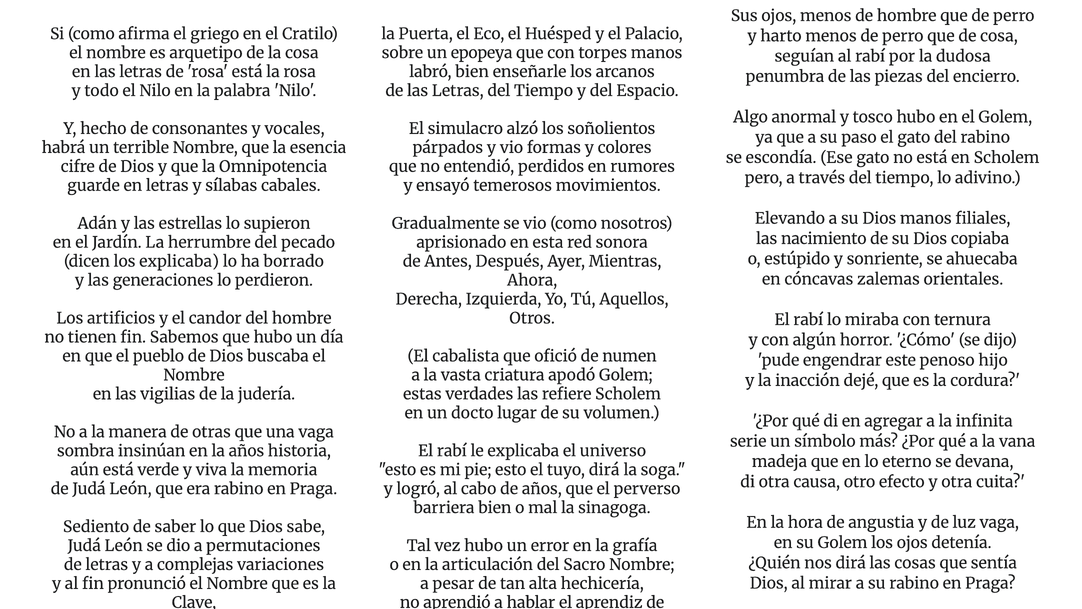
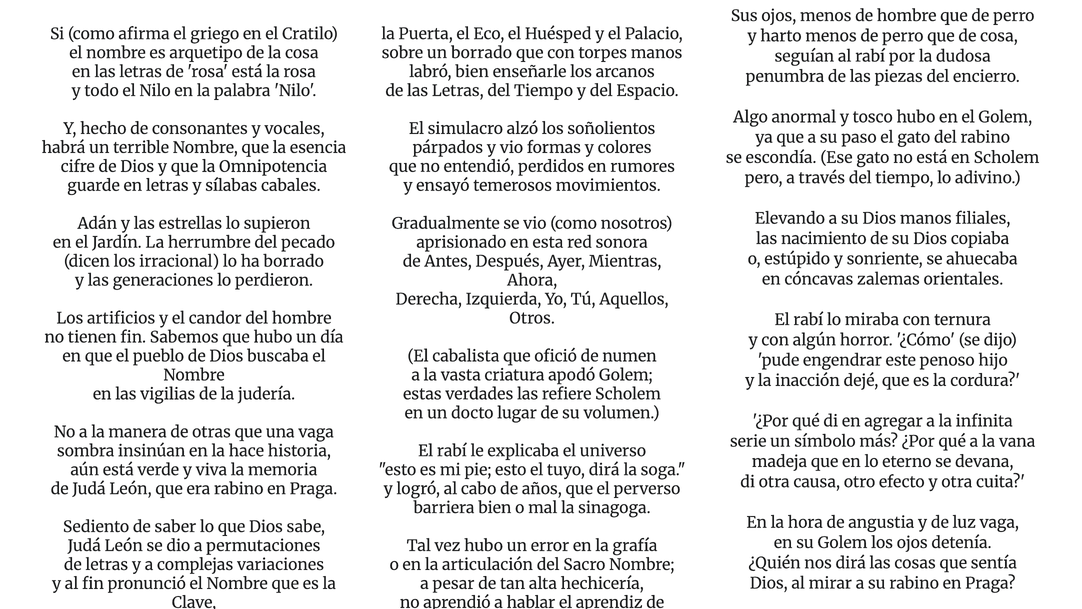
un epopeya: epopeya -> borrado
los explicaba: explicaba -> irracional
la años: años -> hace
